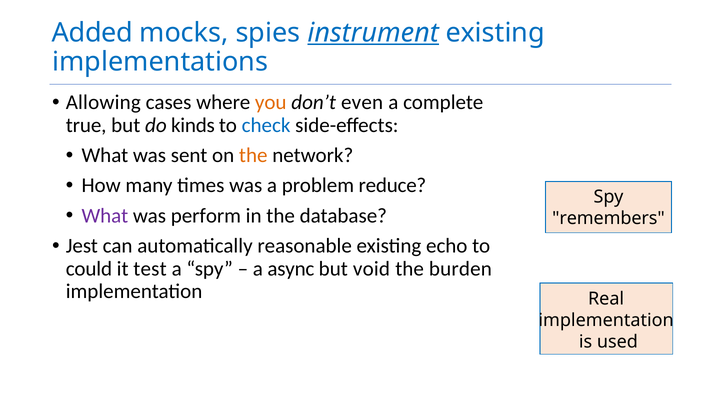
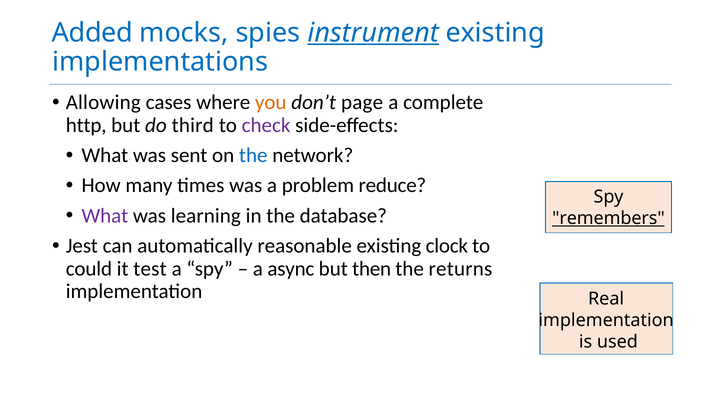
even: even -> page
true: true -> http
kinds: kinds -> third
check colour: blue -> purple
the at (253, 156) colour: orange -> blue
perform: perform -> learning
remembers underline: none -> present
echo: echo -> clock
void: void -> then
burden: burden -> returns
